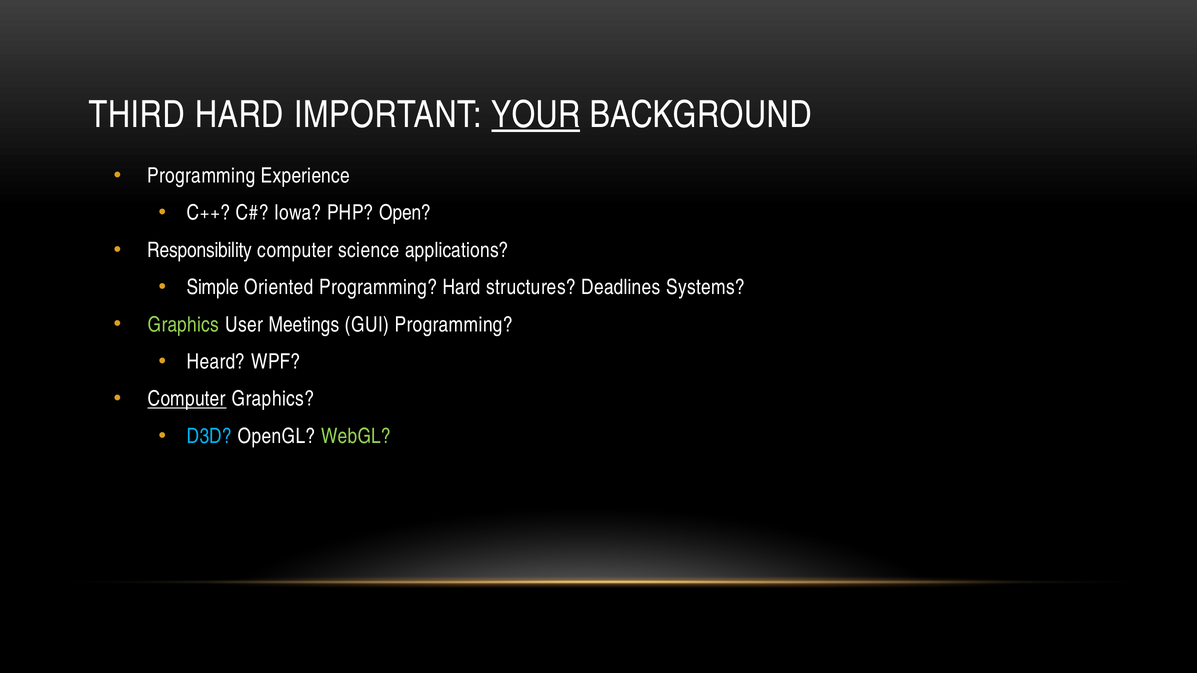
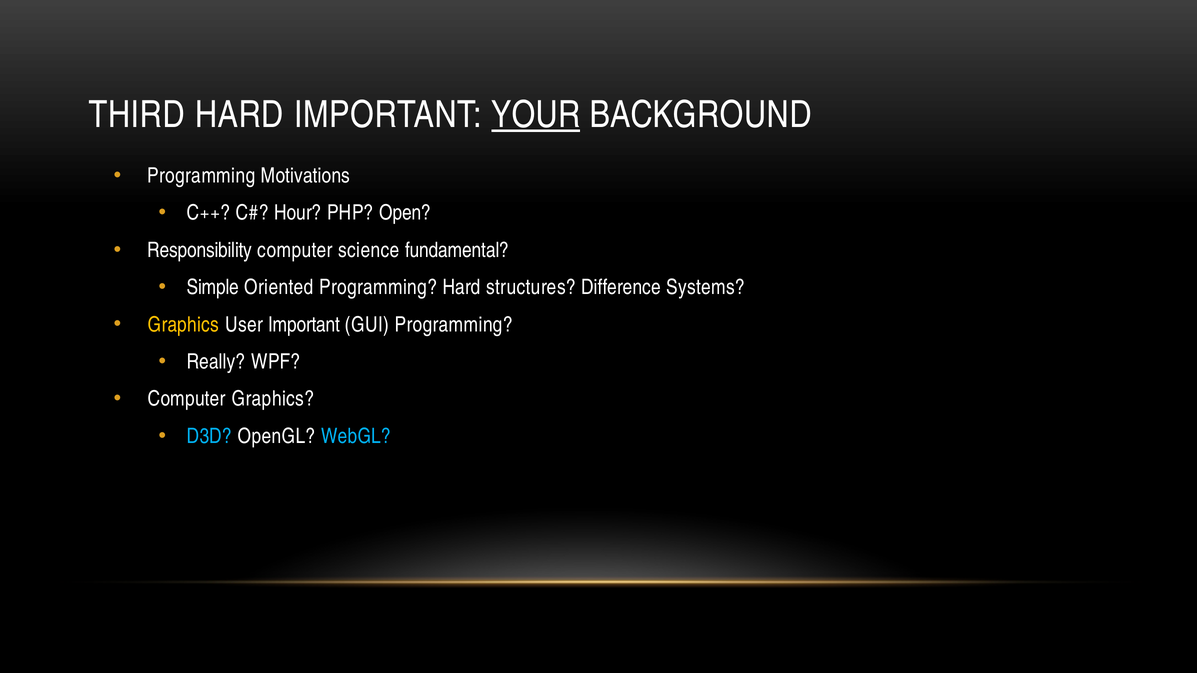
Experience: Experience -> Motivations
Iowa: Iowa -> Hour
applications: applications -> fundamental
Deadlines: Deadlines -> Difference
Graphics at (183, 325) colour: light green -> yellow
User Meetings: Meetings -> Important
Heard: Heard -> Really
Computer at (187, 399) underline: present -> none
WebGL colour: light green -> light blue
